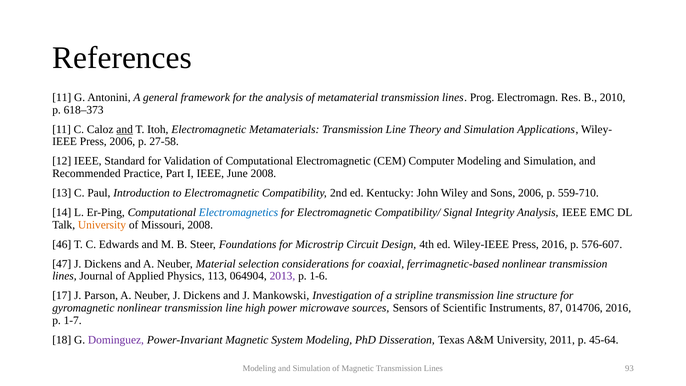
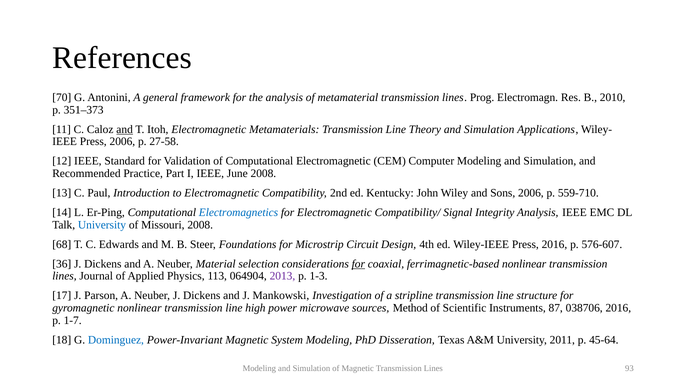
11 at (62, 97): 11 -> 70
618–373: 618–373 -> 351–373
University at (102, 225) colour: orange -> blue
46: 46 -> 68
47: 47 -> 36
for at (358, 264) underline: none -> present
1-6: 1-6 -> 1-3
Sensors: Sensors -> Method
014706: 014706 -> 038706
Dominguez colour: purple -> blue
